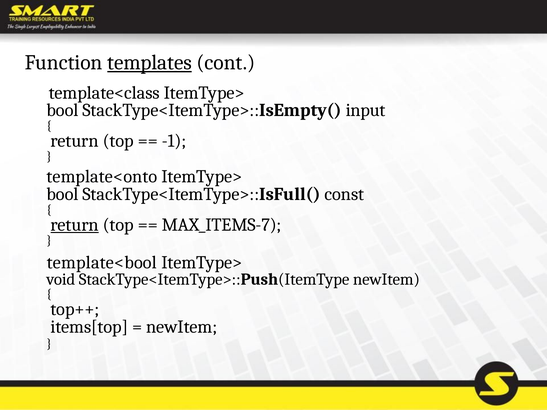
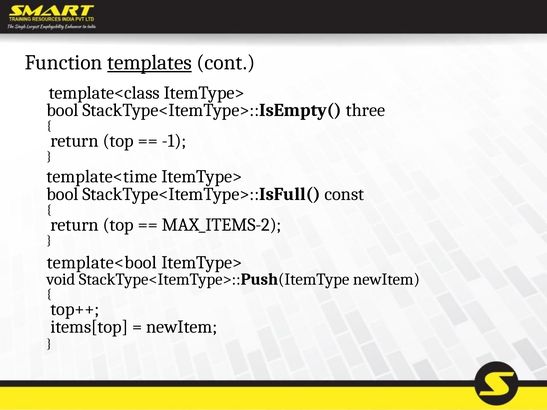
input: input -> three
template<onto: template<onto -> template<time
return at (75, 225) underline: present -> none
MAX_ITEMS-7: MAX_ITEMS-7 -> MAX_ITEMS-2
